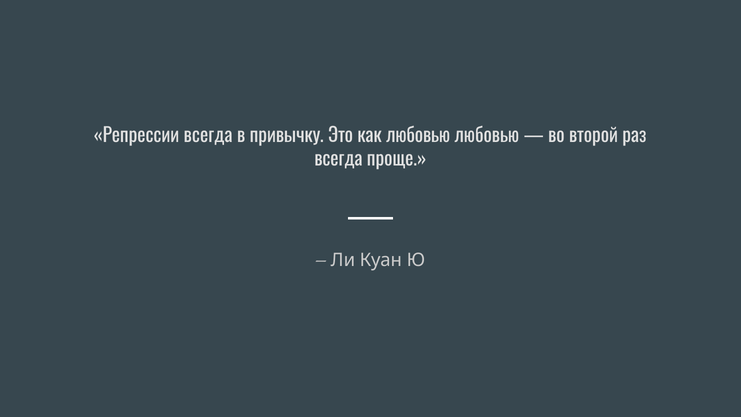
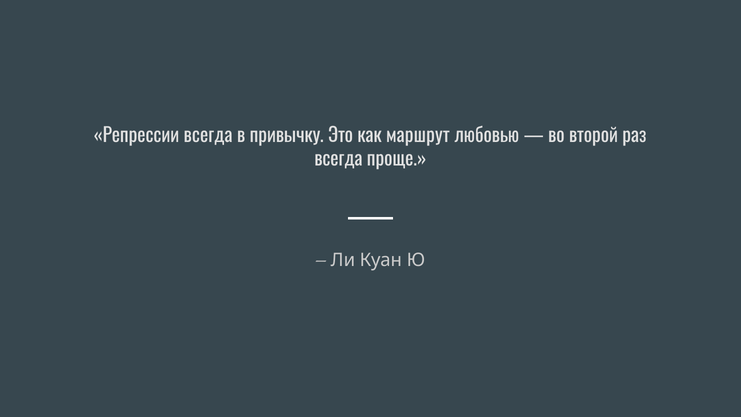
как любовью: любовью -> маршрут
